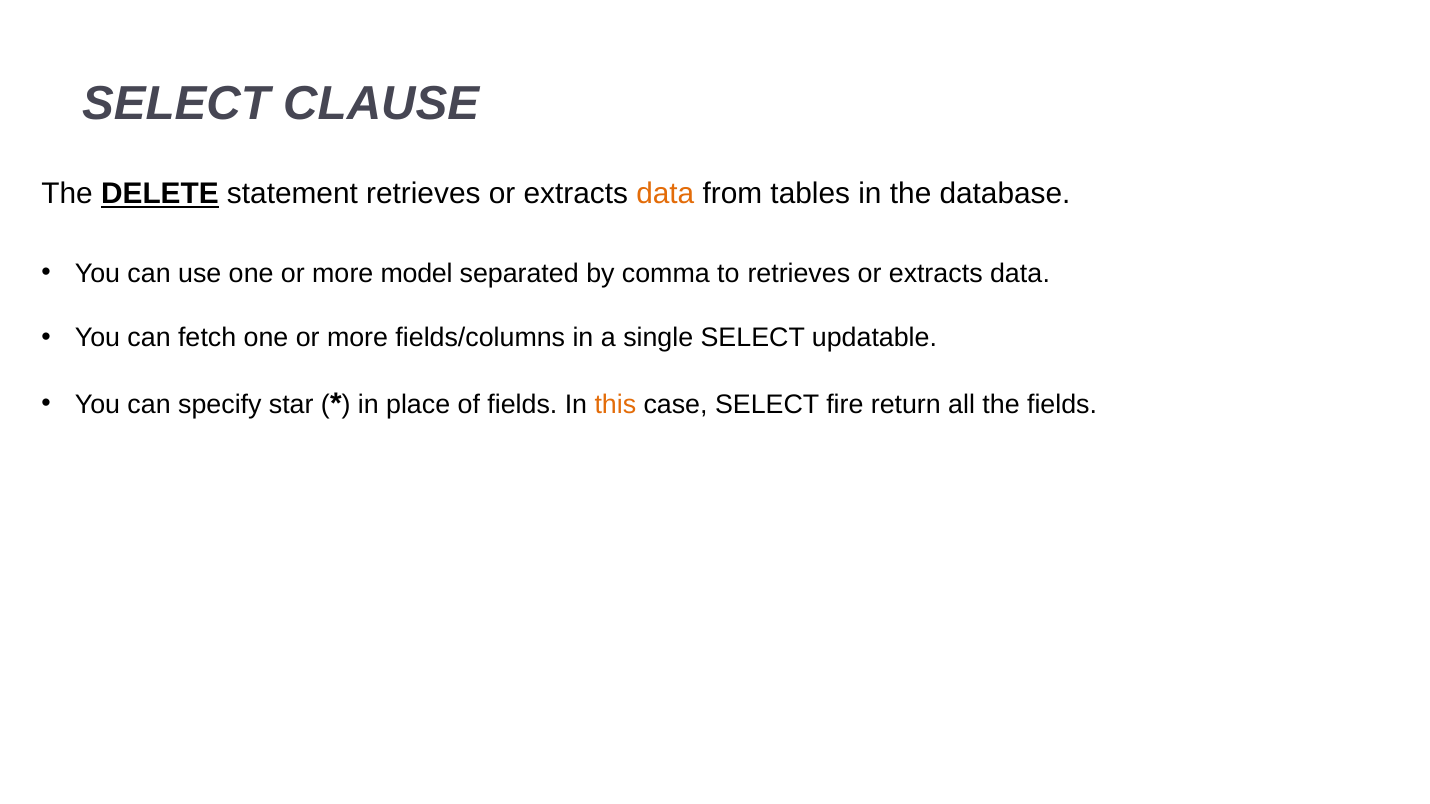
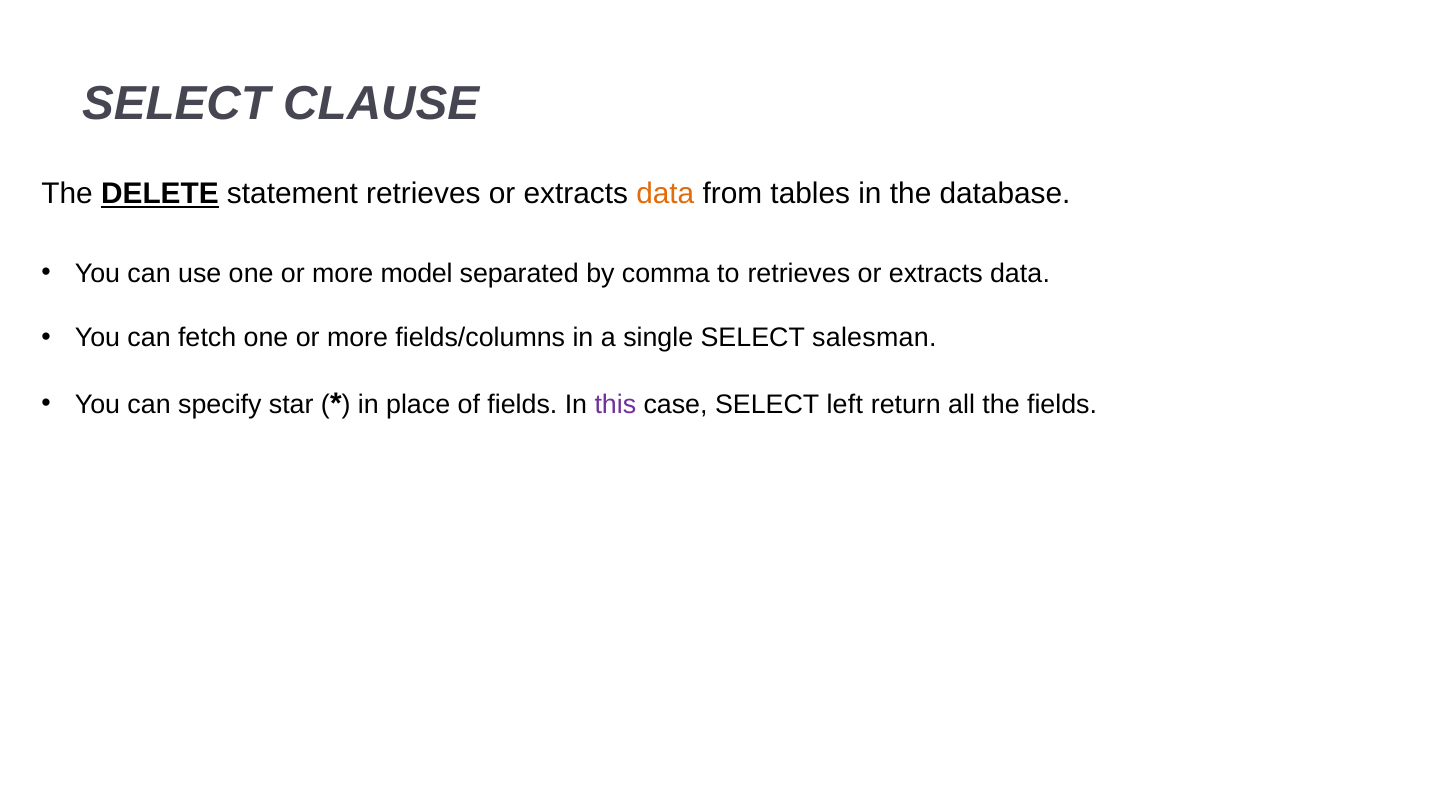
updatable: updatable -> salesman
this colour: orange -> purple
fire: fire -> left
